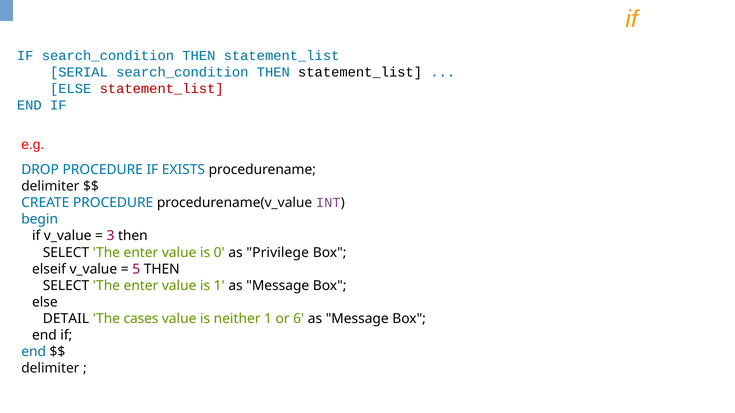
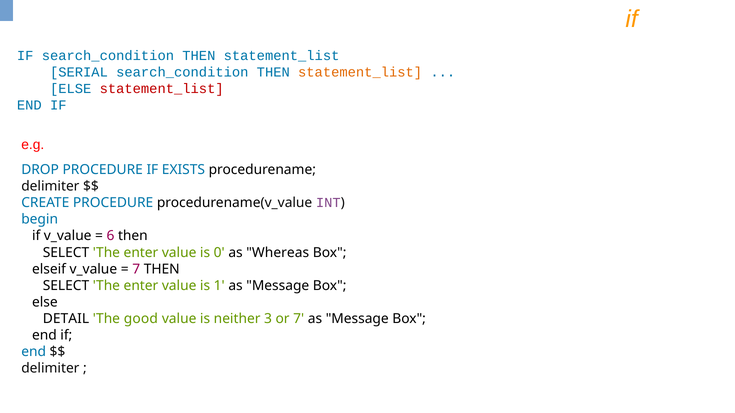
statement_list at (360, 72) colour: black -> orange
3: 3 -> 6
Privilege: Privilege -> Whereas
5 at (136, 269): 5 -> 7
cases: cases -> good
neither 1: 1 -> 3
or 6: 6 -> 7
